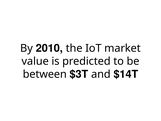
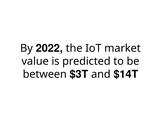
2010: 2010 -> 2022
